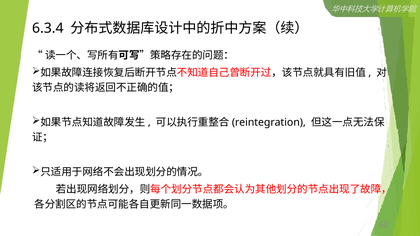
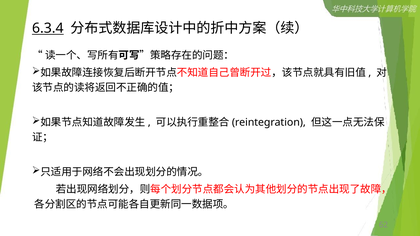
6.3.4 underline: none -> present
